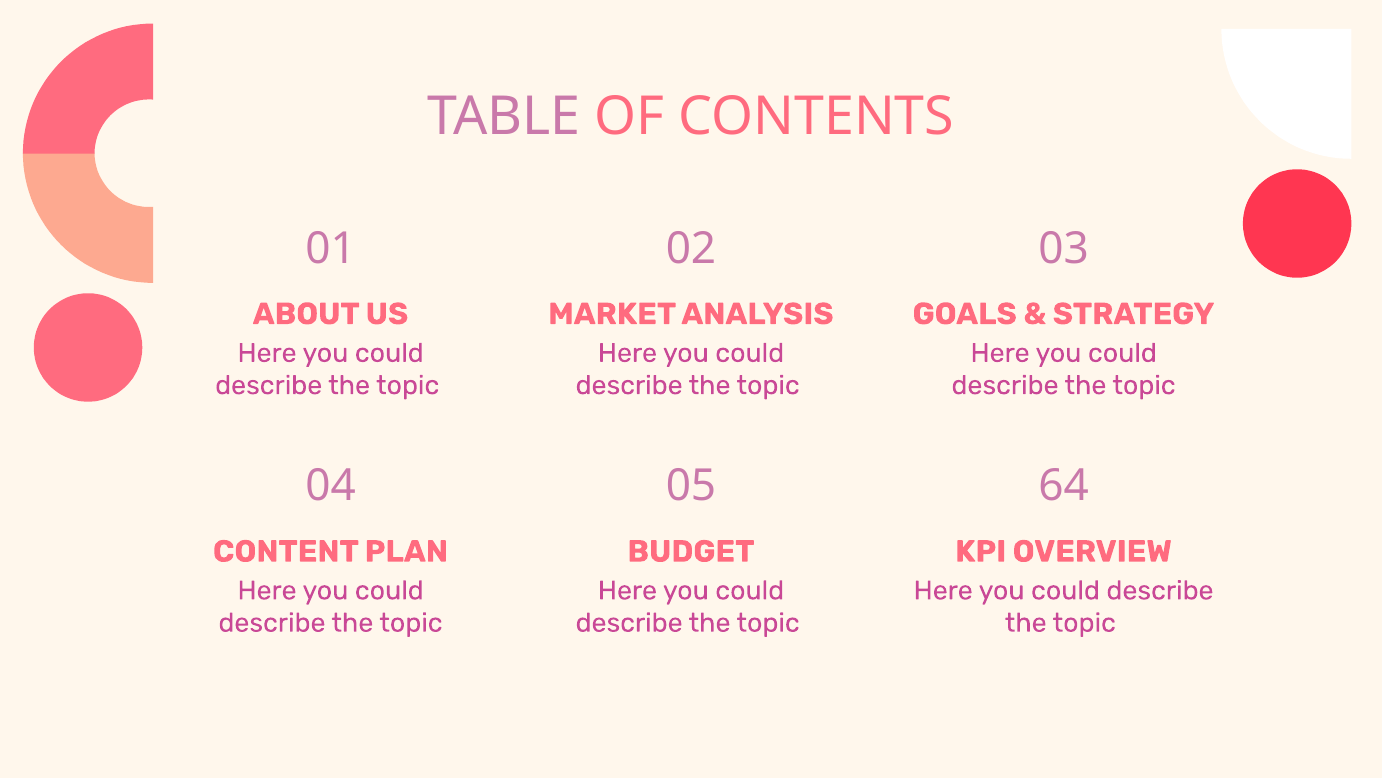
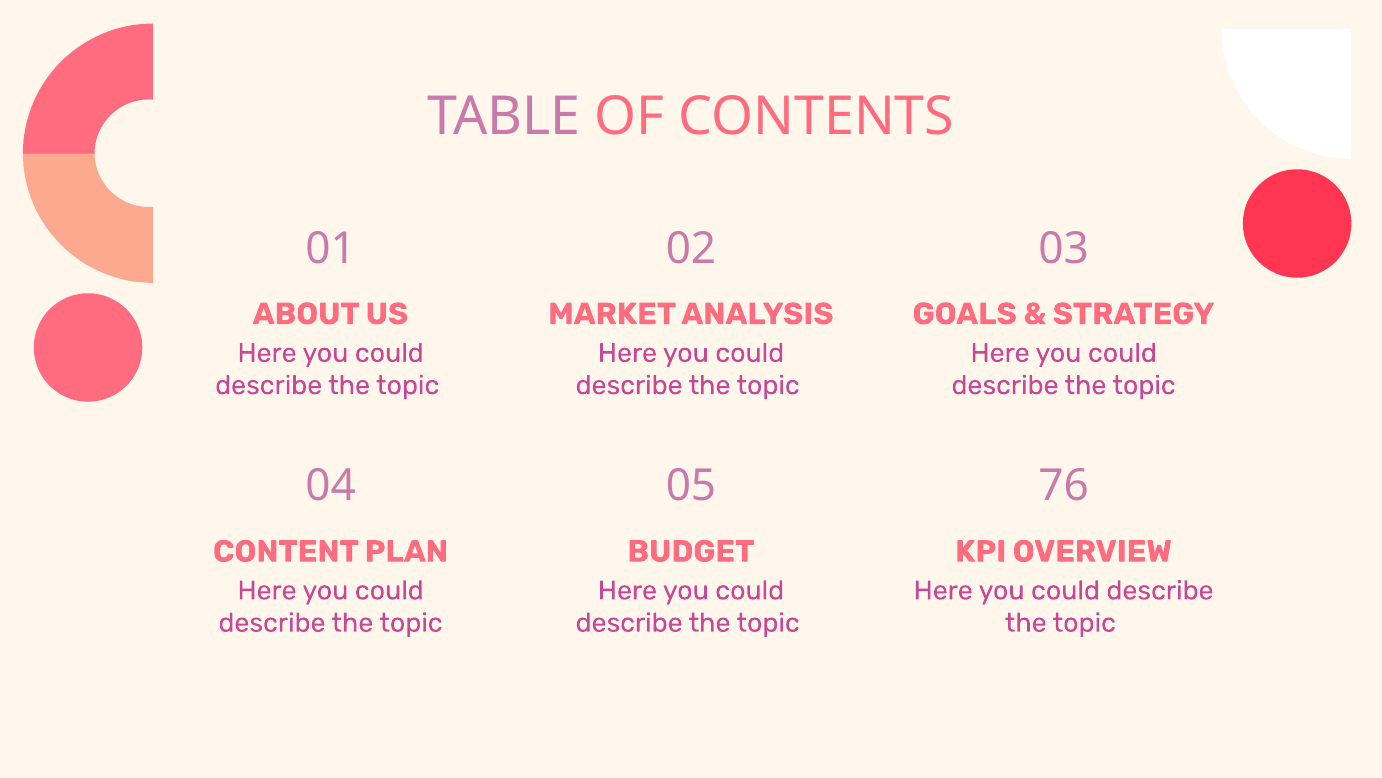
64: 64 -> 76
